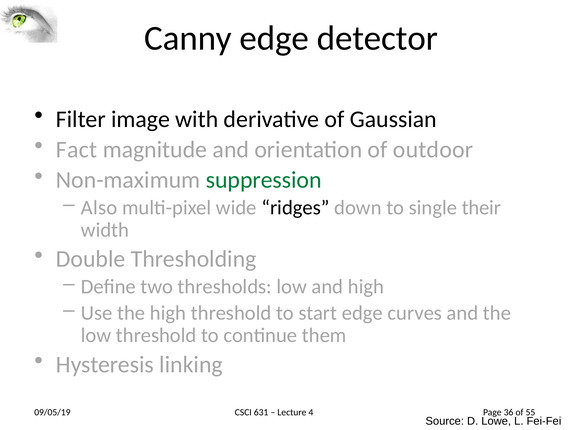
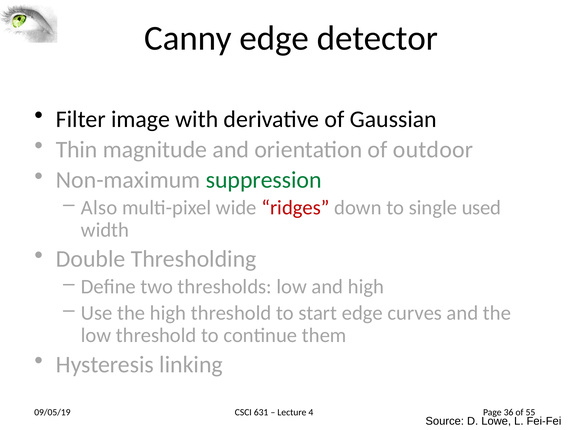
Fact: Fact -> Thin
ridges colour: black -> red
their: their -> used
